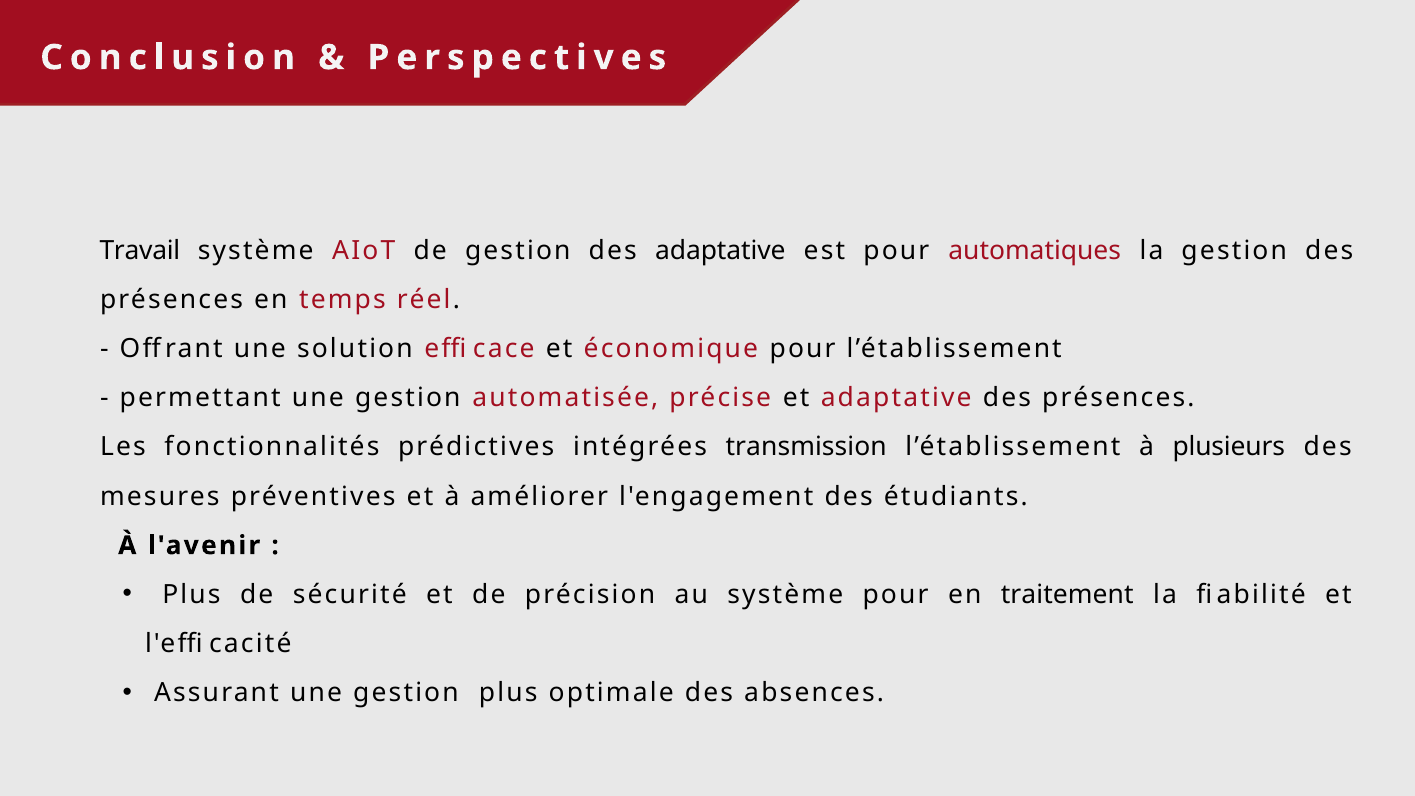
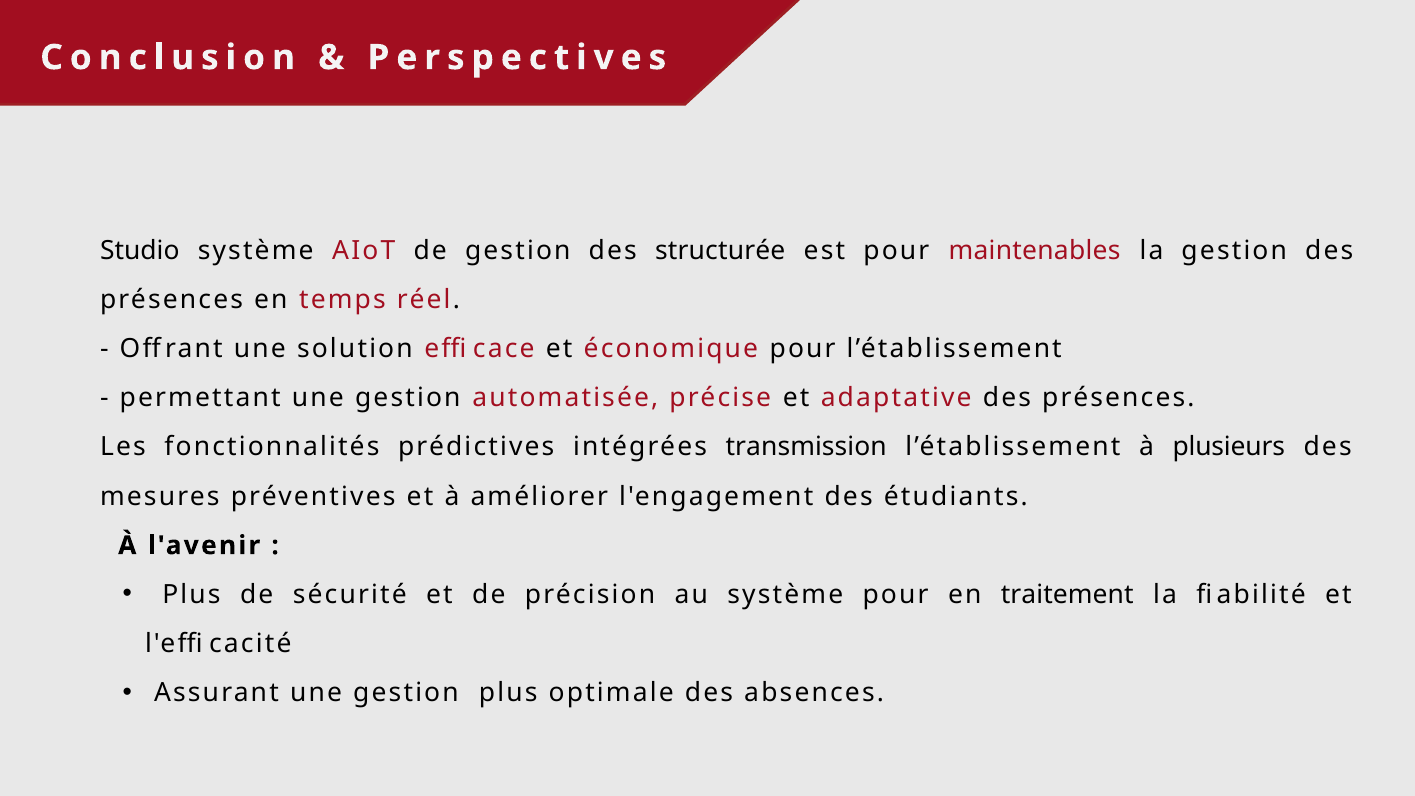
Travail: Travail -> Studio
des adaptative: adaptative -> structurée
automatiques: automatiques -> maintenables
